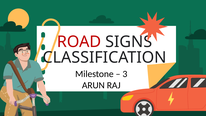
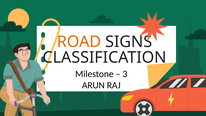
ROAD colour: red -> orange
